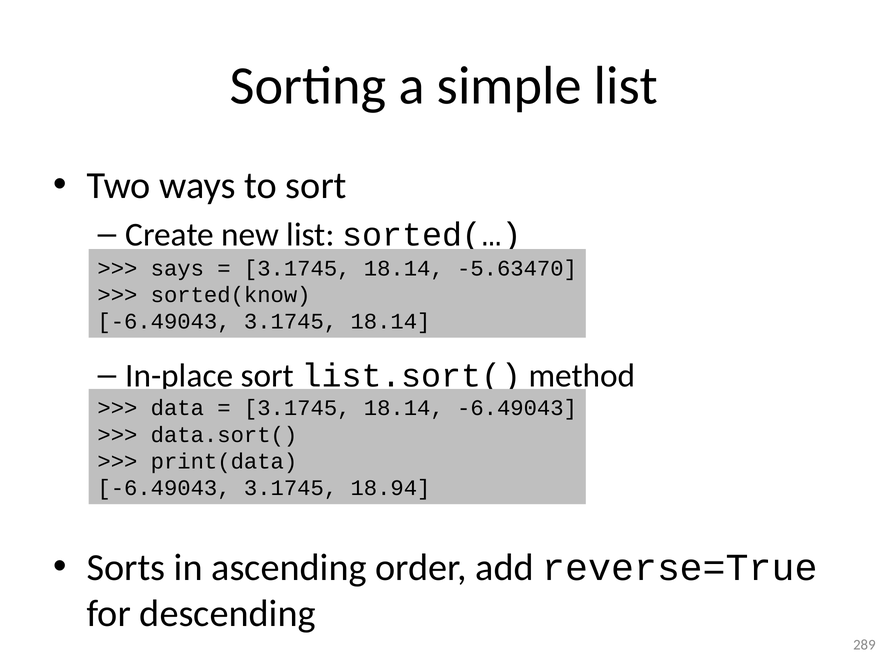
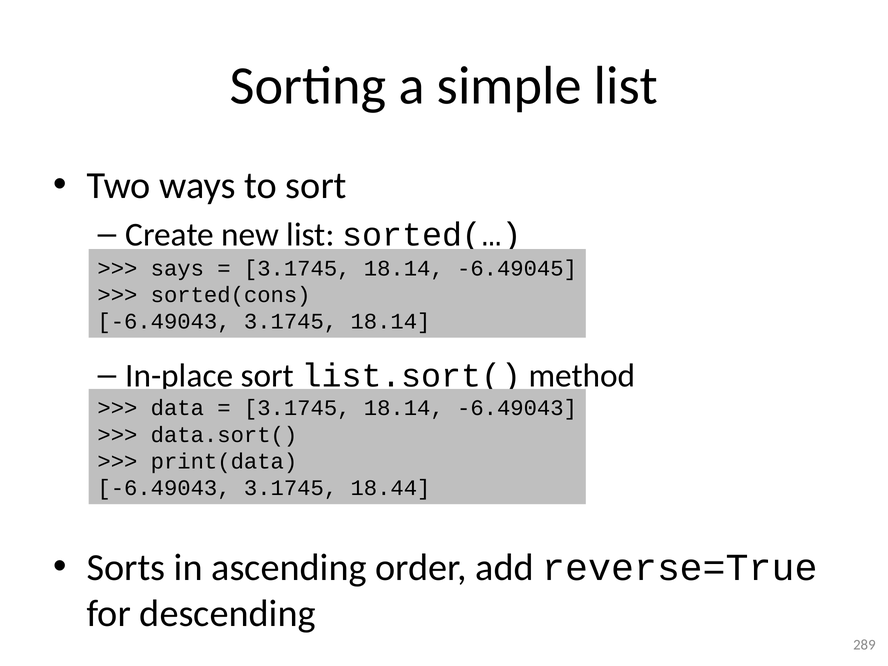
-5.63470: -5.63470 -> -6.49045
sorted(know: sorted(know -> sorted(cons
18.94: 18.94 -> 18.44
